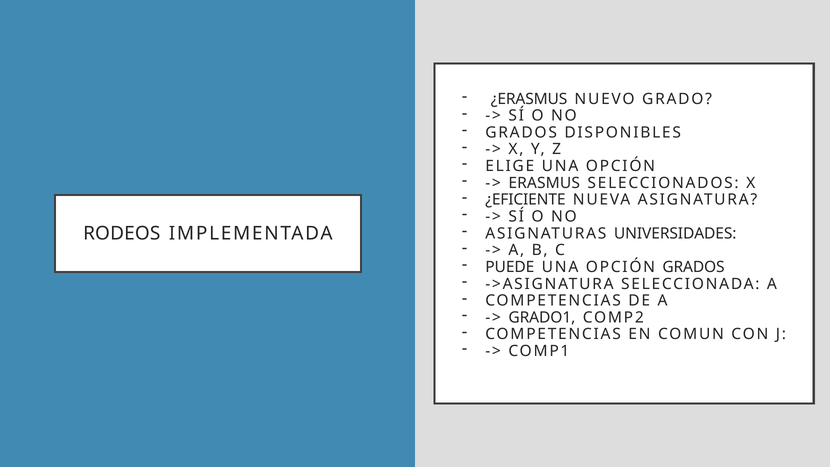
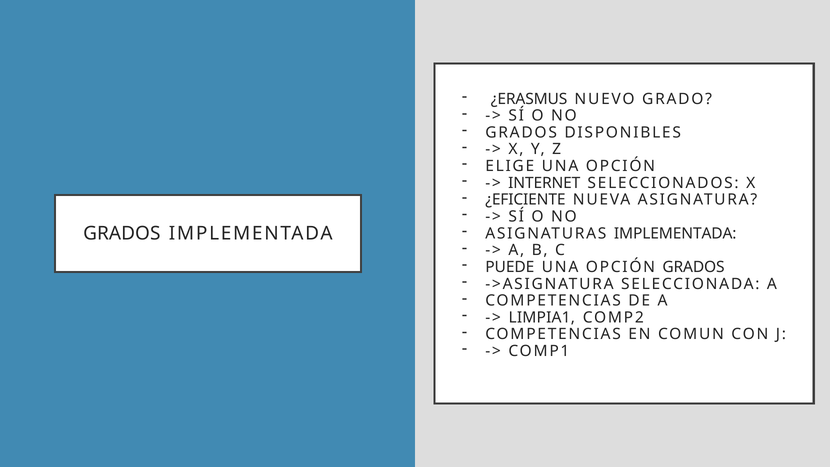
ERASMUS: ERASMUS -> INTERNET
ASIGNATURAS UNIVERSIDADES: UNIVERSIDADES -> IMPLEMENTADA
RODEOS at (122, 233): RODEOS -> GRADOS
GRADO1: GRADO1 -> LIMPIA1
